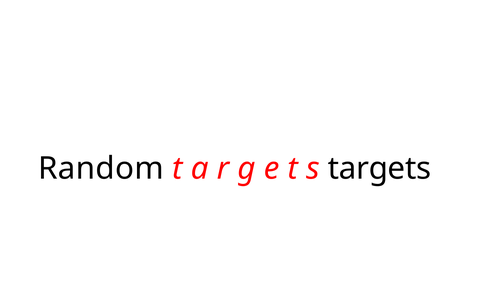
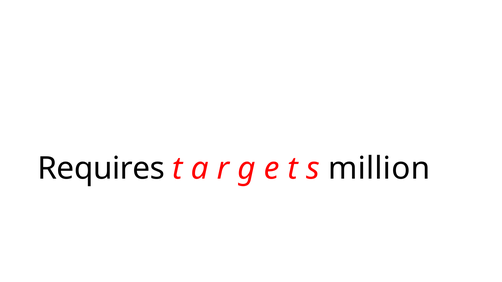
Random: Random -> Requires
targets: targets -> million
